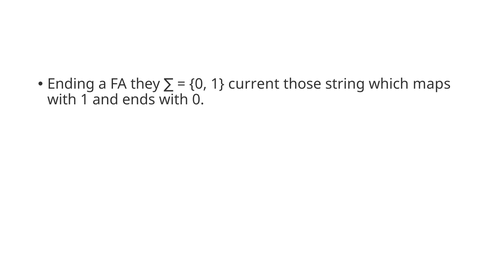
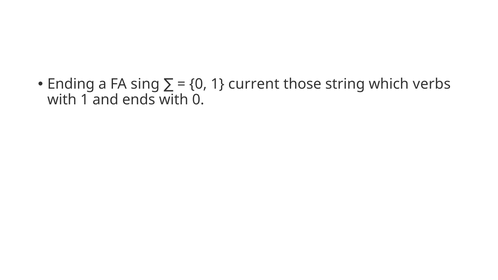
they: they -> sing
maps: maps -> verbs
